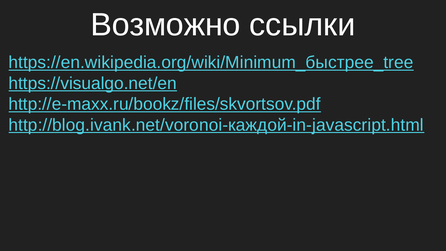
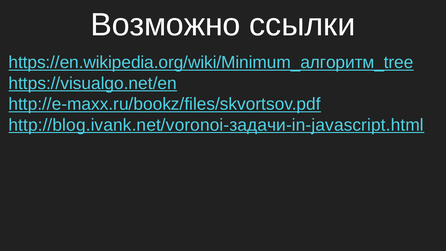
https://en.wikipedia.org/wiki/Minimum_быстрее_tree: https://en.wikipedia.org/wiki/Minimum_быстрее_tree -> https://en.wikipedia.org/wiki/Minimum_алгоритм_tree
http://blog.ivank.net/voronoi-каждой-in-javascript.html: http://blog.ivank.net/voronoi-каждой-in-javascript.html -> http://blog.ivank.net/voronoi-задачи-in-javascript.html
